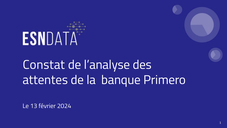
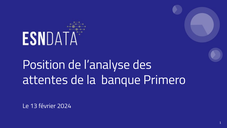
Constat: Constat -> Position
